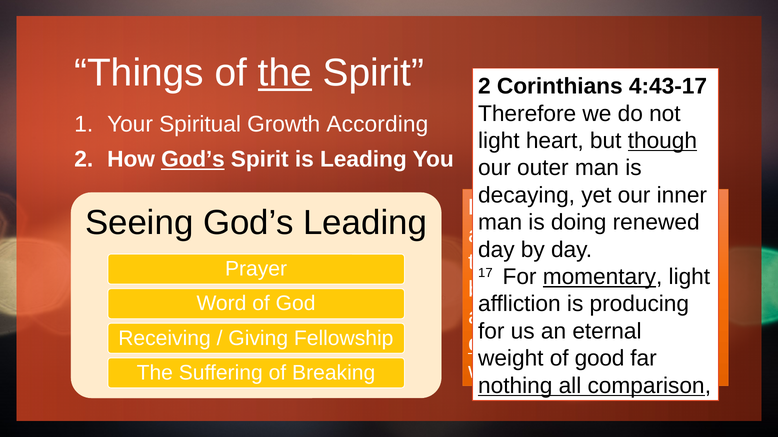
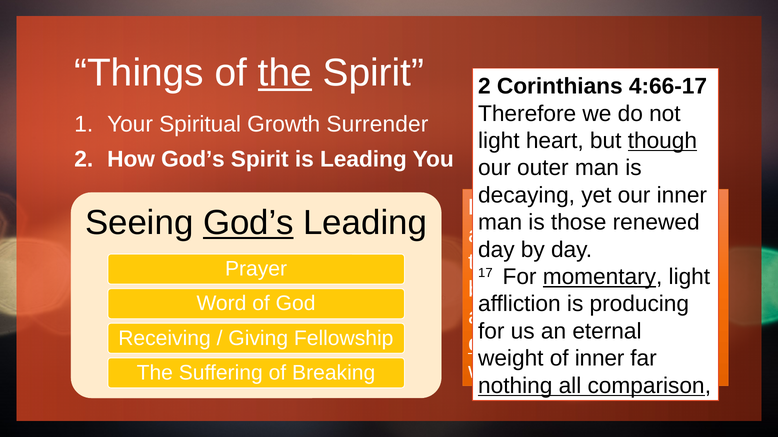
4:43-17: 4:43-17 -> 4:66-17
Growth According: According -> Surrender
God’s at (193, 160) underline: present -> none
God’s at (248, 223) underline: none -> present
doing: doing -> those
of good: good -> inner
